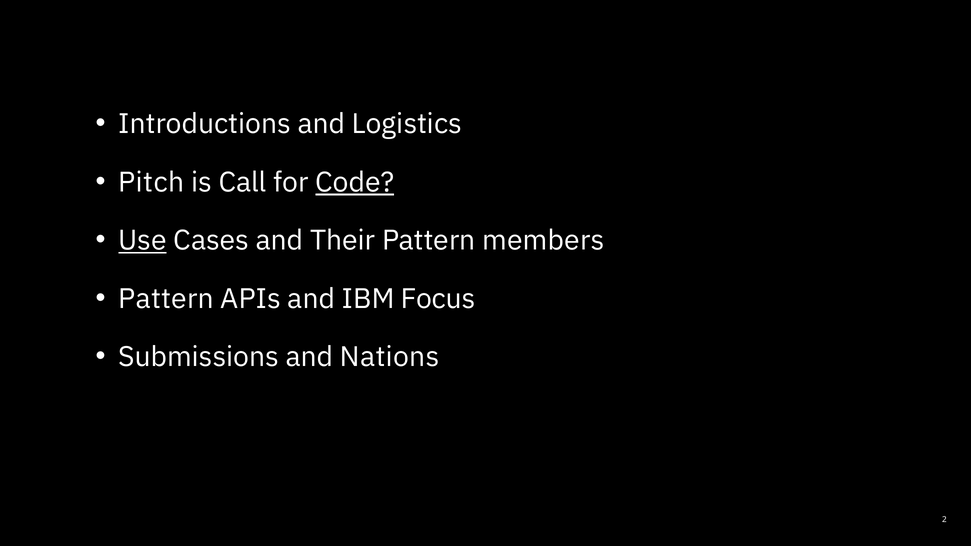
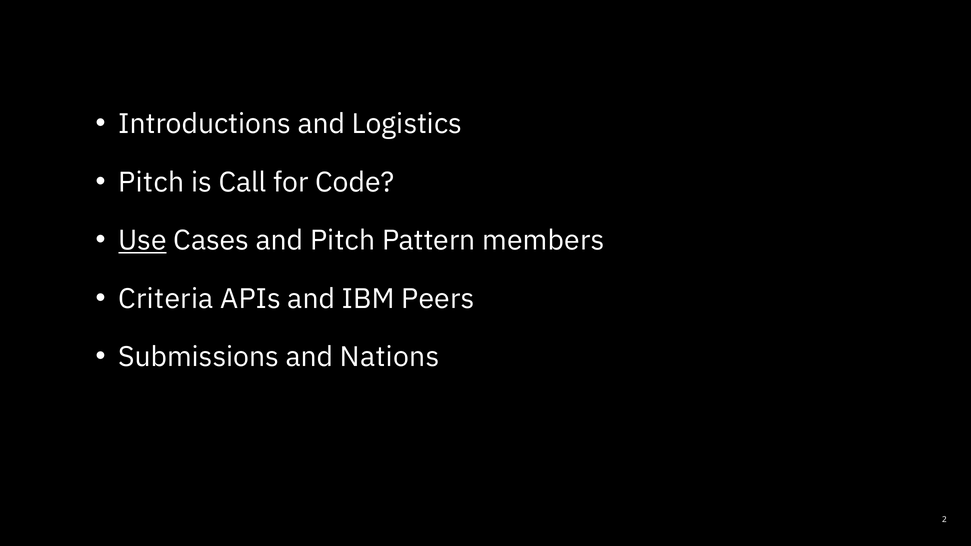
Code underline: present -> none
and Their: Their -> Pitch
Pattern at (166, 299): Pattern -> Criteria
Focus: Focus -> Peers
